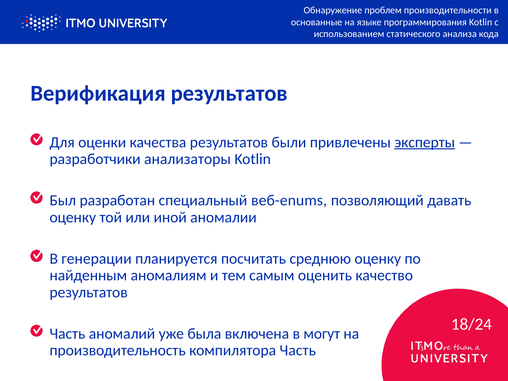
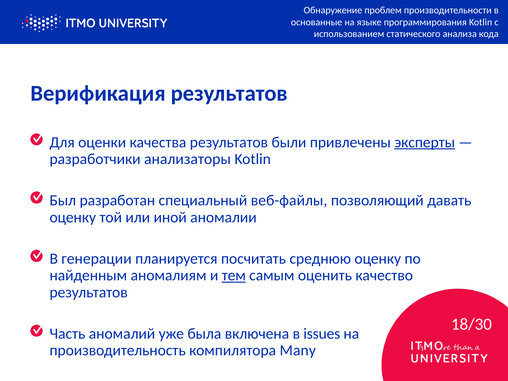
веб-enums: веб-enums -> веб-файлы
тем underline: none -> present
18/24: 18/24 -> 18/30
могут: могут -> issues
компилятора Часть: Часть -> Many
